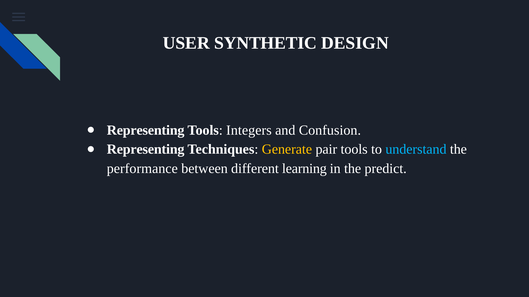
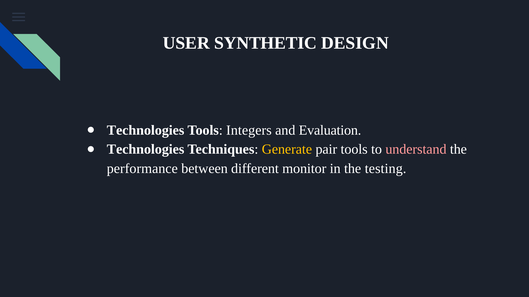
Representing at (146, 130): Representing -> Technologies
Confusion: Confusion -> Evaluation
Representing at (146, 150): Representing -> Technologies
understand colour: light blue -> pink
learning: learning -> monitor
predict: predict -> testing
